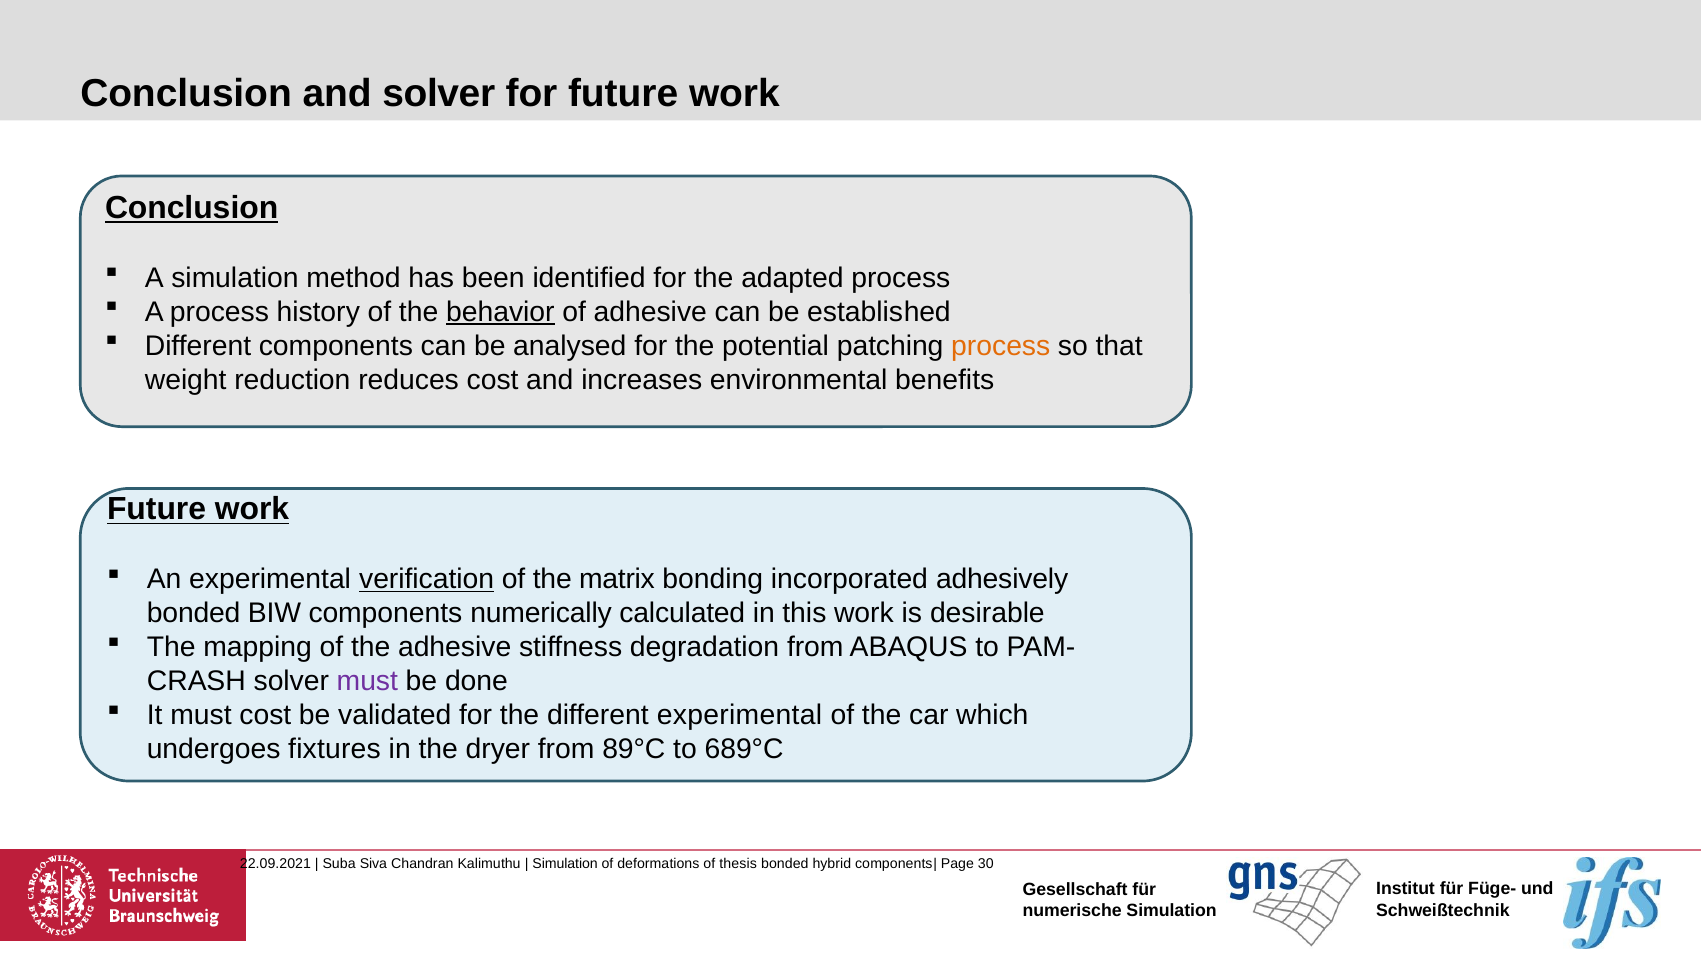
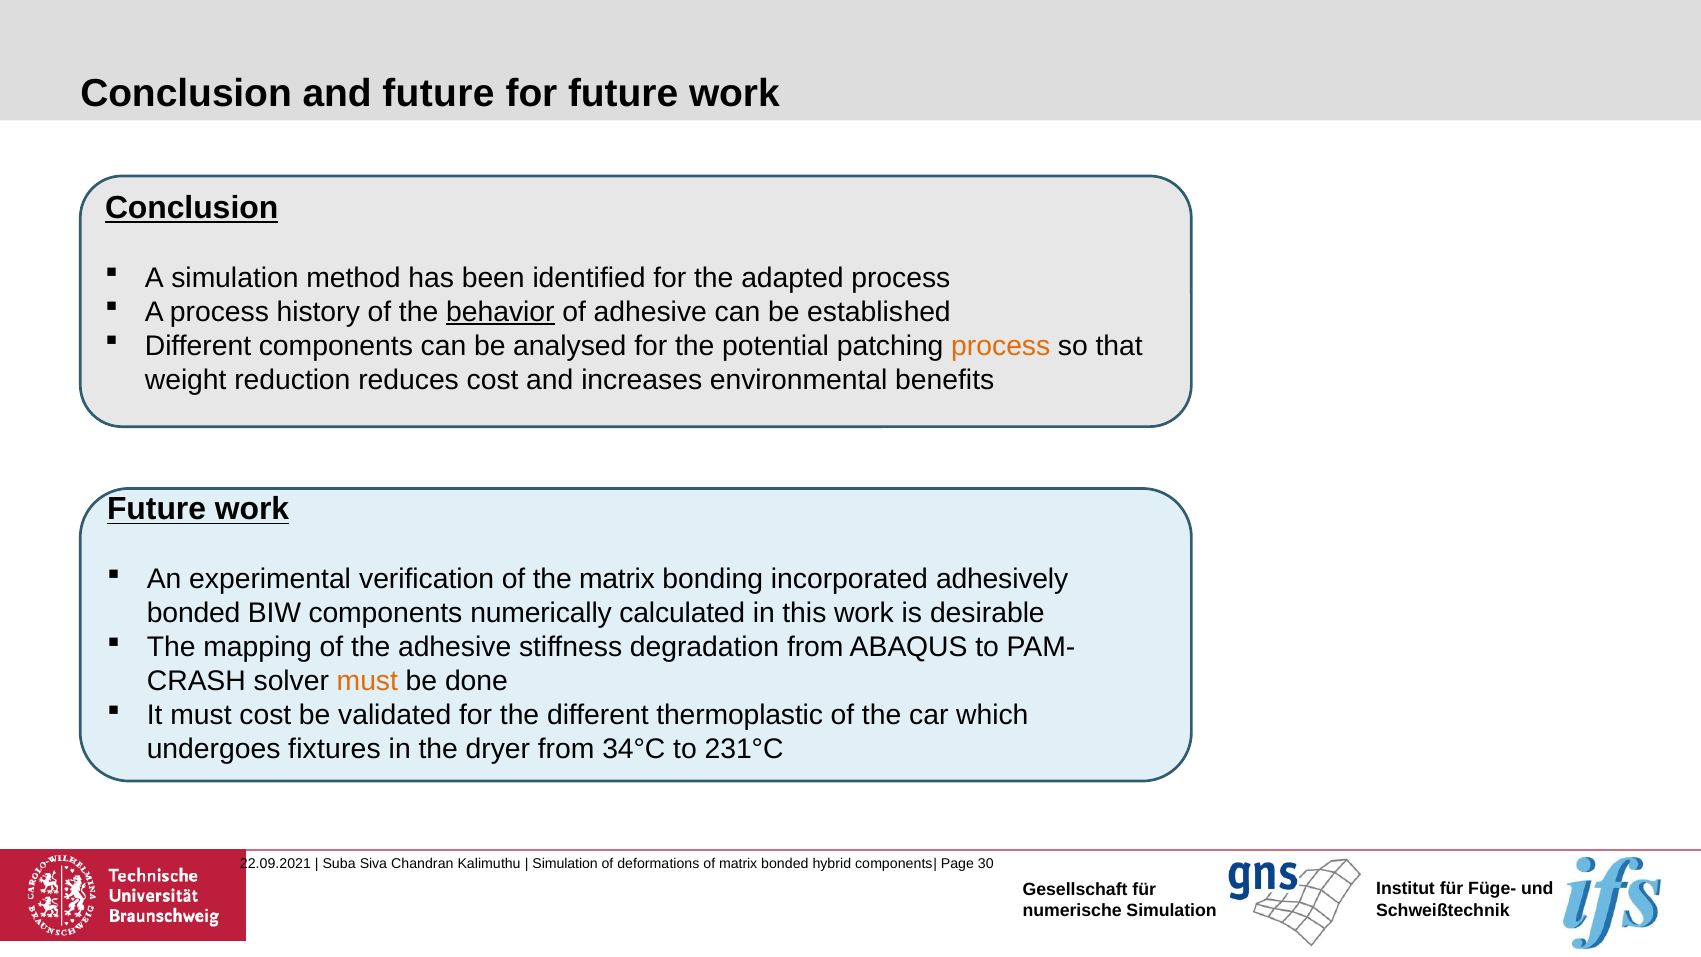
and solver: solver -> future
verification underline: present -> none
must at (367, 681) colour: purple -> orange
different experimental: experimental -> thermoplastic
89°C: 89°C -> 34°C
689°C: 689°C -> 231°C
of thesis: thesis -> matrix
